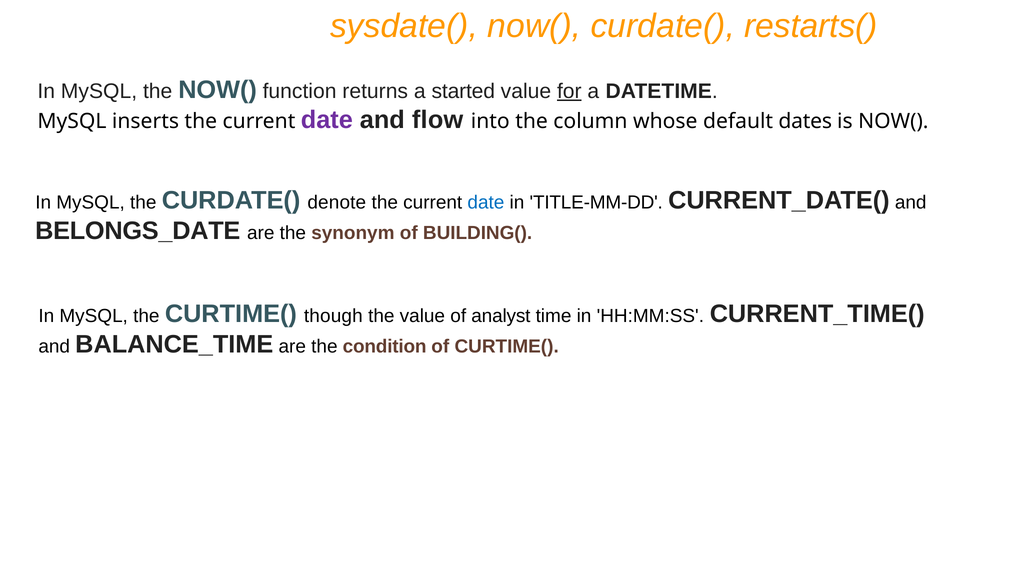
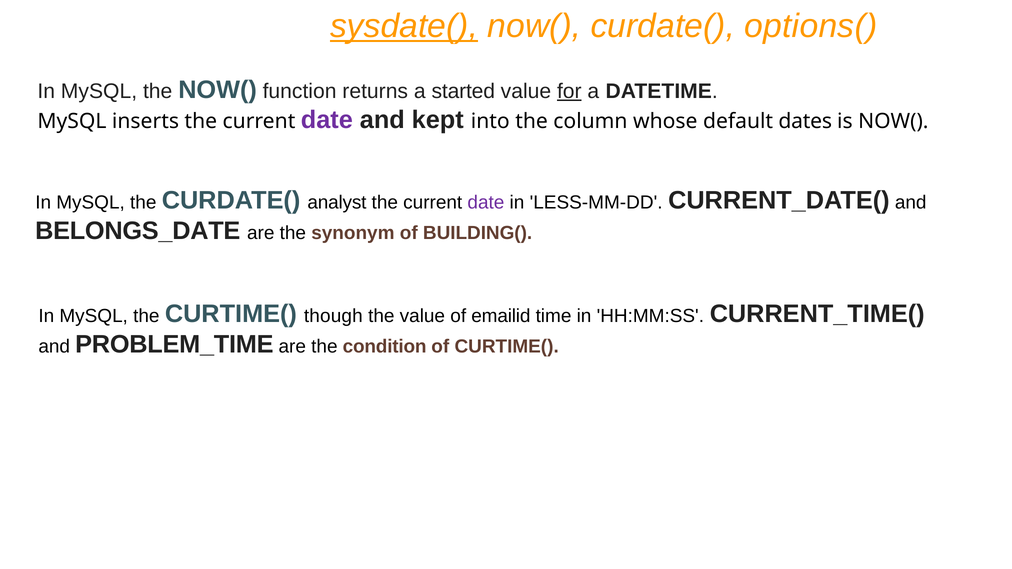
sysdate( underline: none -> present
restarts(: restarts( -> options(
flow: flow -> kept
denote: denote -> analyst
date at (486, 203) colour: blue -> purple
TITLE-MM-DD: TITLE-MM-DD -> LESS-MM-DD
analyst: analyst -> emailid
BALANCE_TIME: BALANCE_TIME -> PROBLEM_TIME
